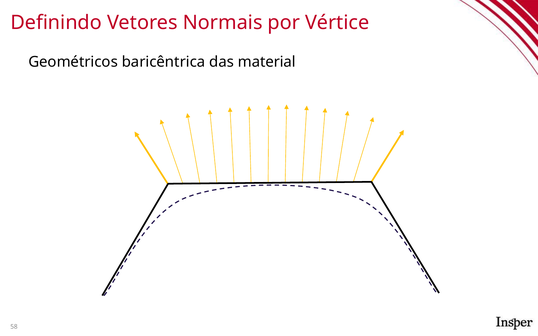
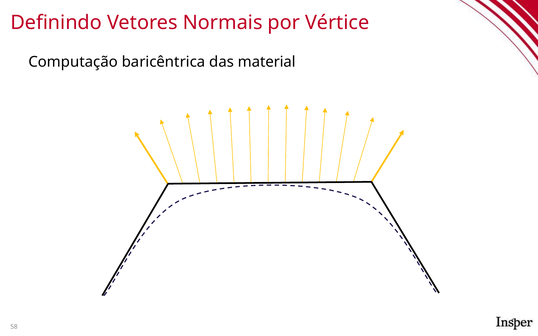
Geométricos: Geométricos -> Computação
